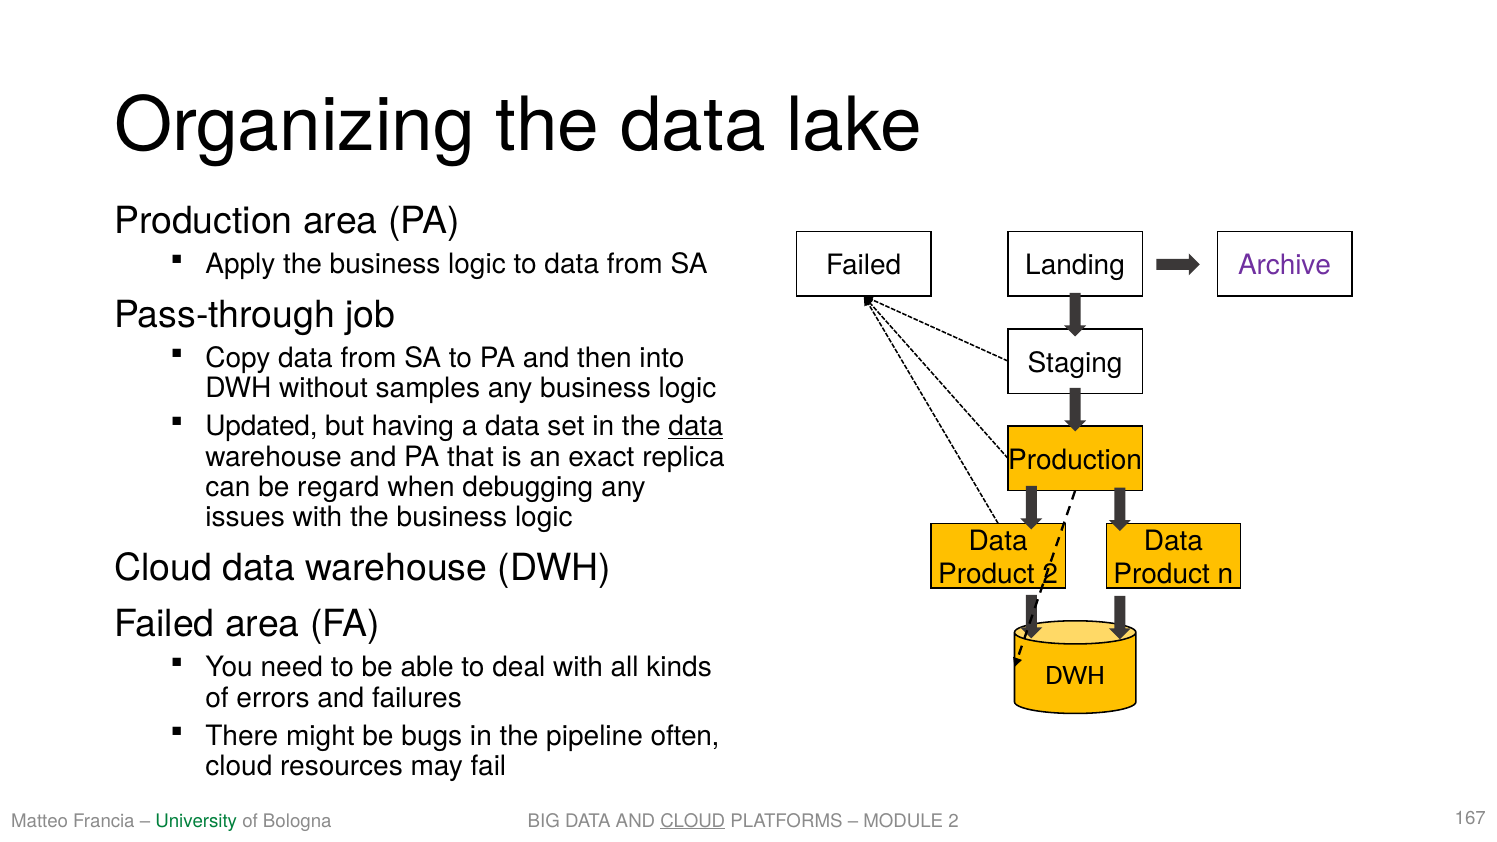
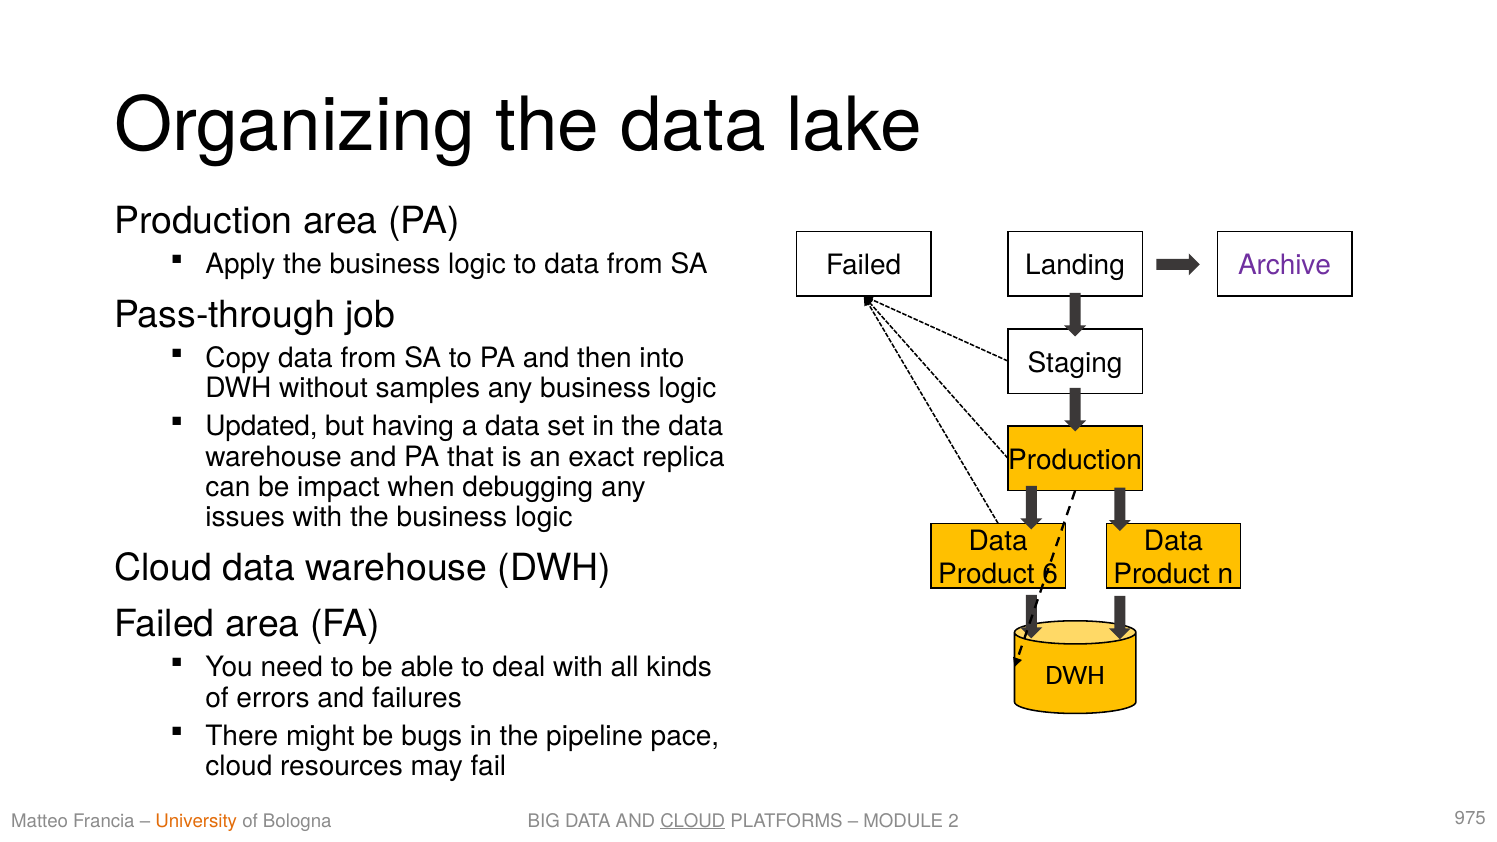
data at (696, 427) underline: present -> none
regard: regard -> impact
Product 2: 2 -> 6
often: often -> pace
University colour: green -> orange
167: 167 -> 975
